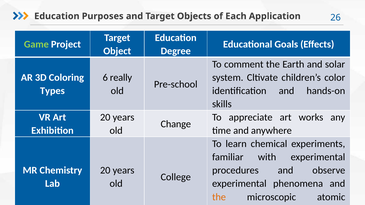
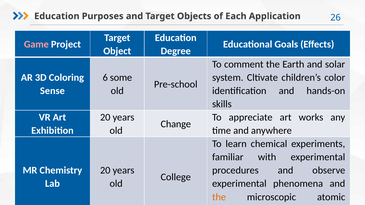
Game colour: light green -> pink
really: really -> some
Types: Types -> Sense
